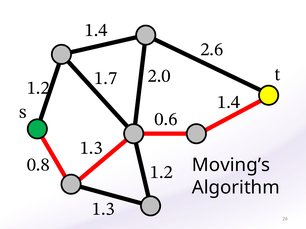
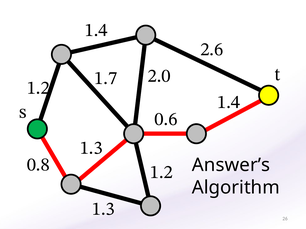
Moving’s: Moving’s -> Answer’s
